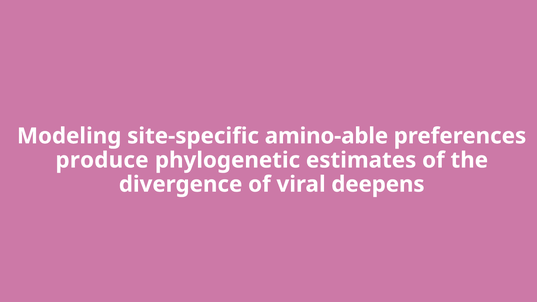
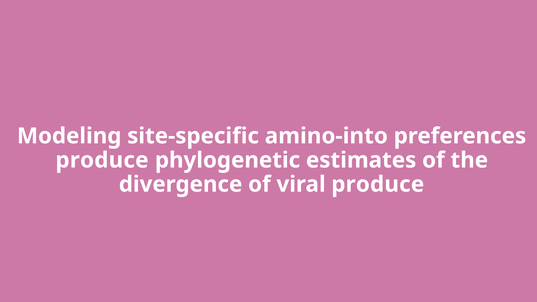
amino-able: amino-able -> amino-into
viral deepens: deepens -> produce
